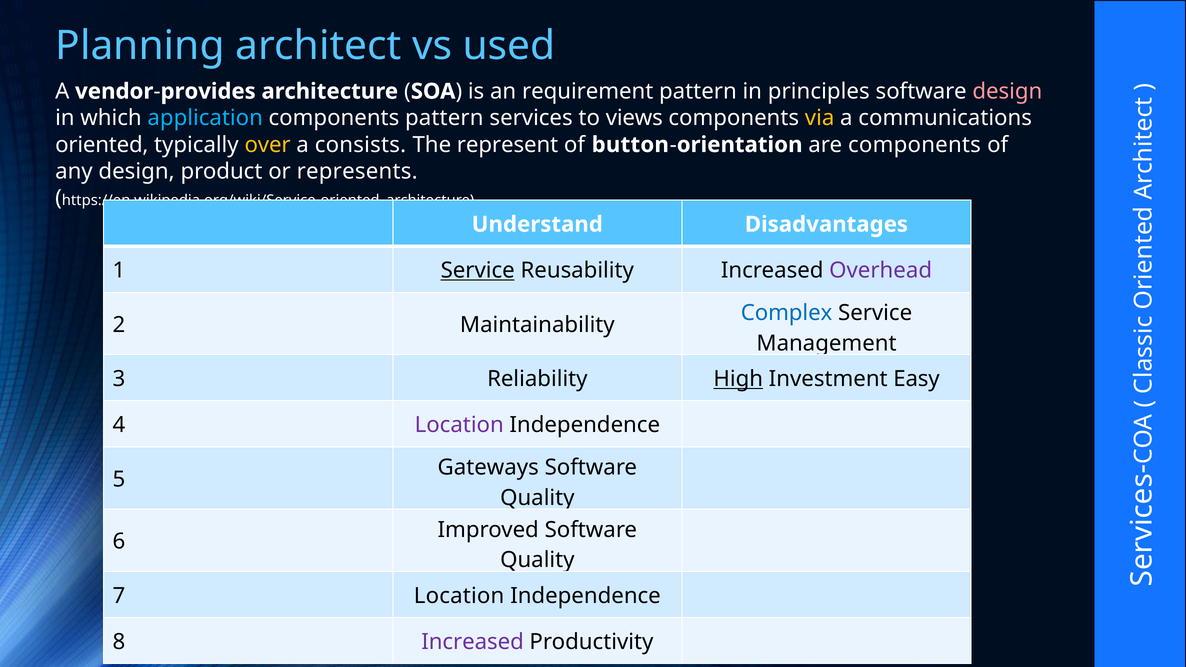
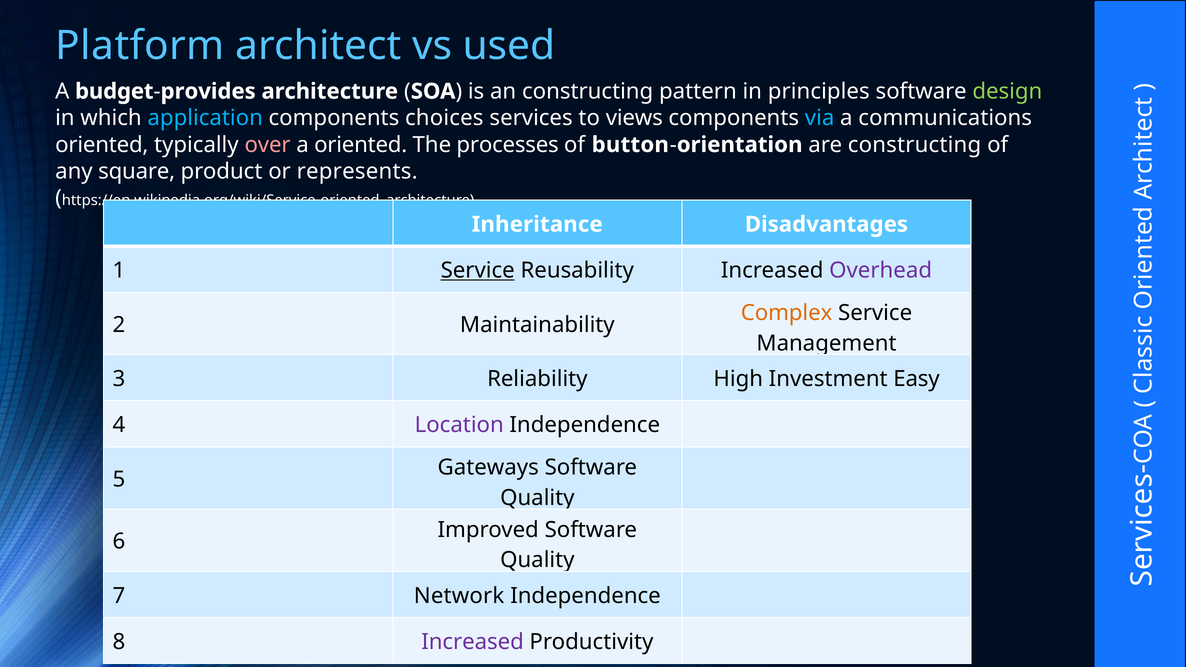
Planning: Planning -> Platform
vendor: vendor -> budget
an requirement: requirement -> constructing
design at (1007, 91) colour: pink -> light green
components pattern: pattern -> choices
via colour: yellow -> light blue
over colour: yellow -> pink
a consists: consists -> oriented
represent: represent -> processes
are components: components -> constructing
any design: design -> square
Understand: Understand -> Inheritance
Complex colour: blue -> orange
High underline: present -> none
7 Location: Location -> Network
